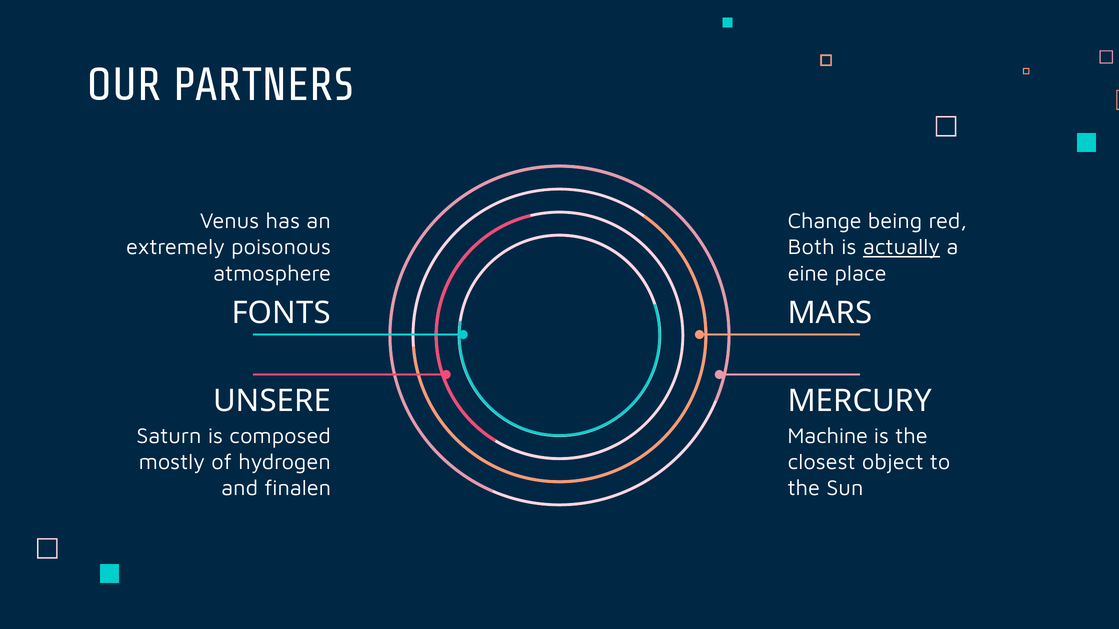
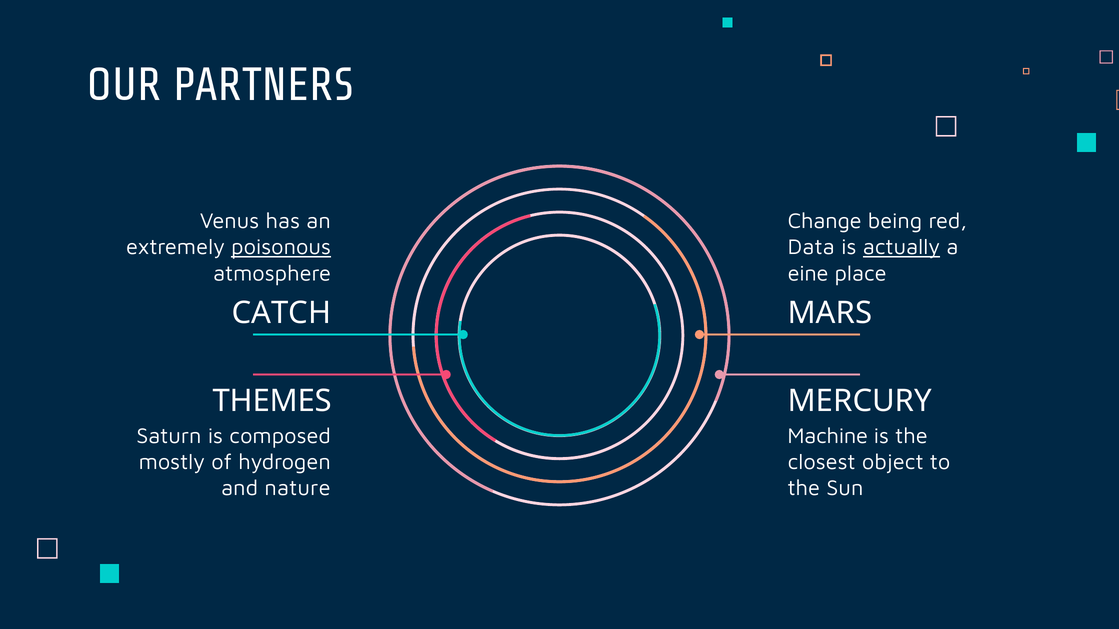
poisonous underline: none -> present
Both: Both -> Data
FONTS: FONTS -> CATCH
UNSERE: UNSERE -> THEMES
finalen: finalen -> nature
